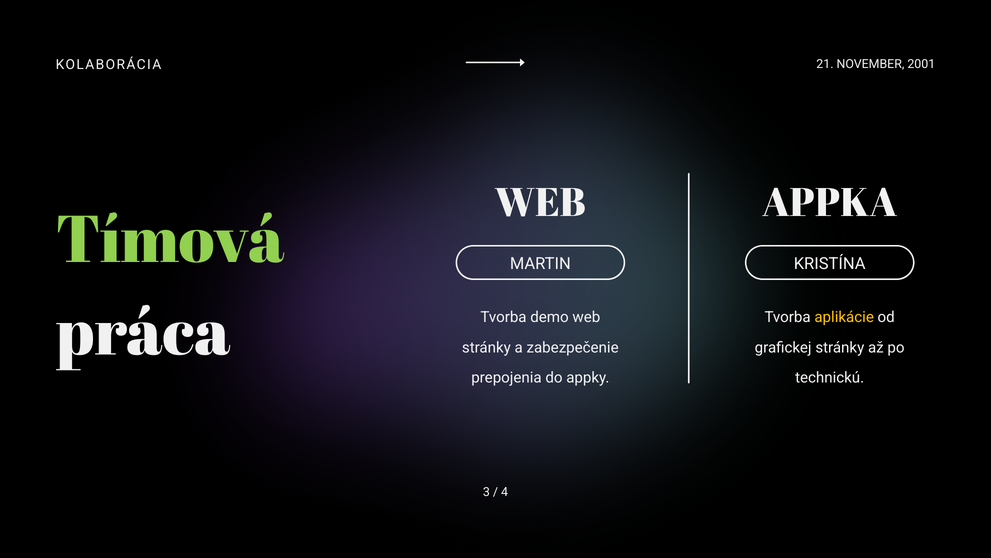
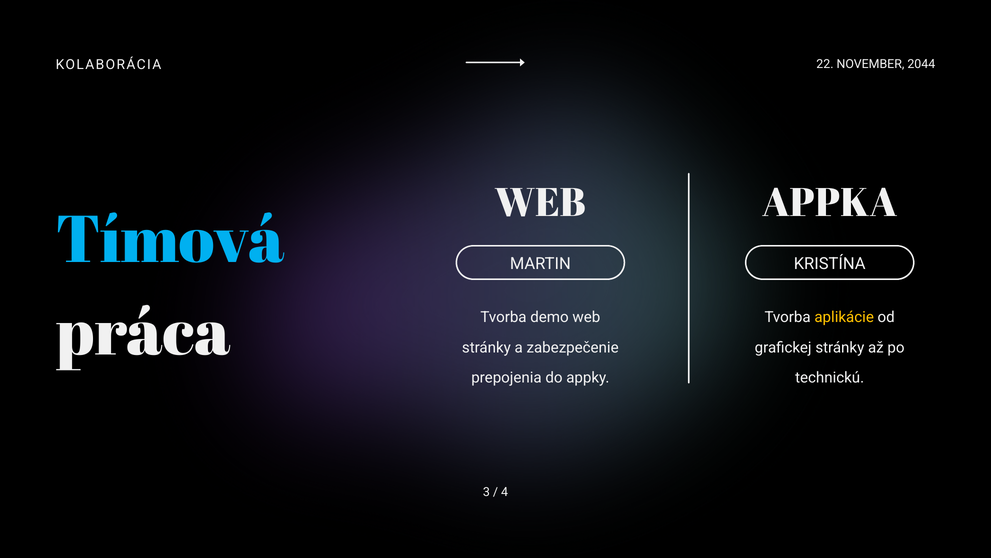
21: 21 -> 22
2001: 2001 -> 2044
Tímová colour: light green -> light blue
